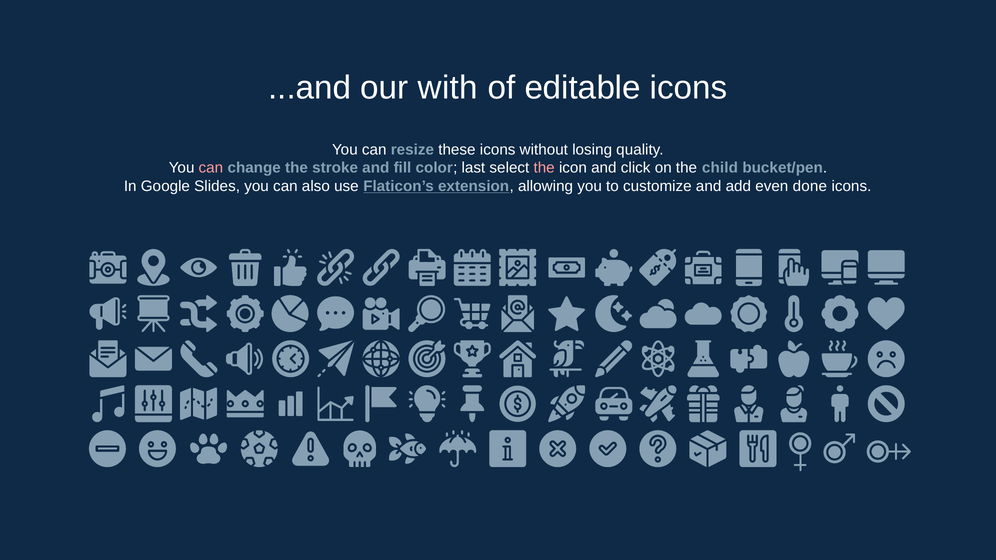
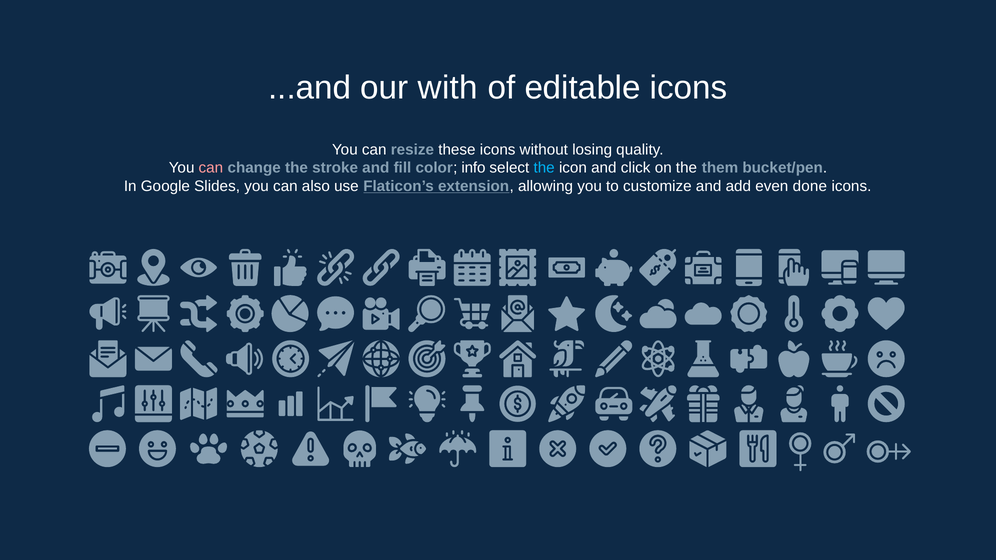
last: last -> info
the at (544, 168) colour: pink -> light blue
child: child -> them
